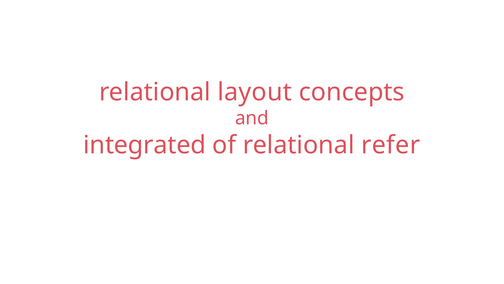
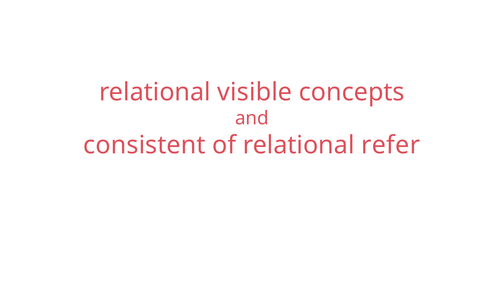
layout: layout -> visible
integrated: integrated -> consistent
